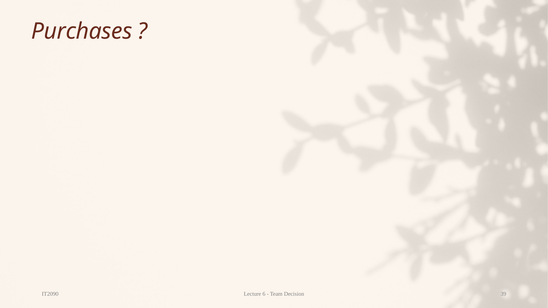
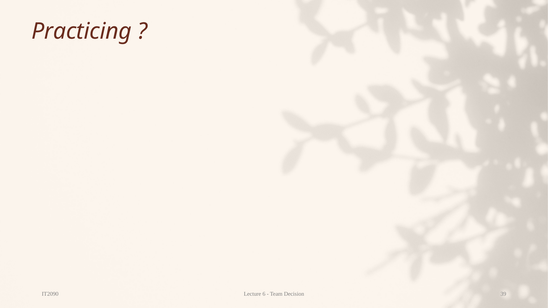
Purchases: Purchases -> Practicing
